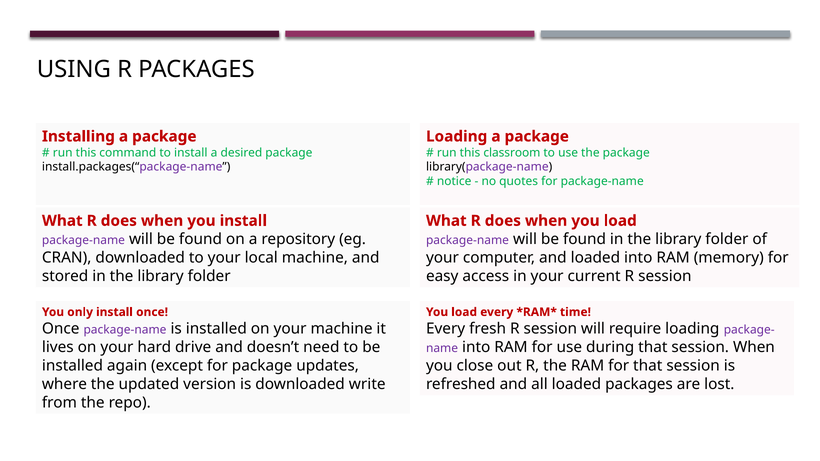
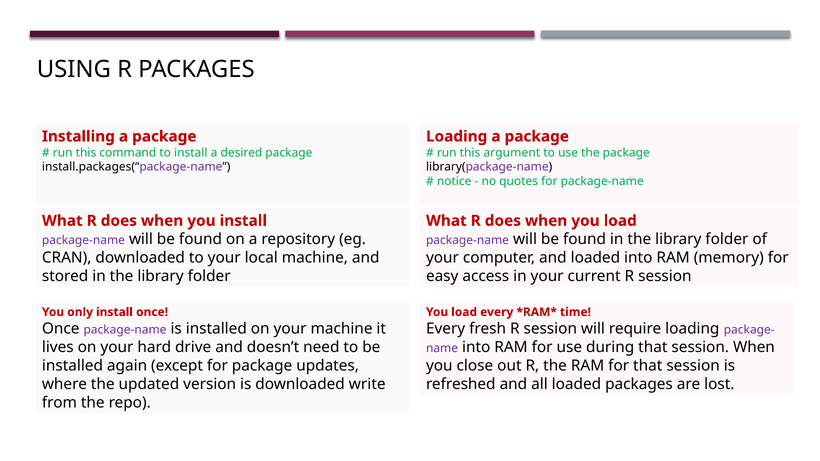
classroom: classroom -> argument
